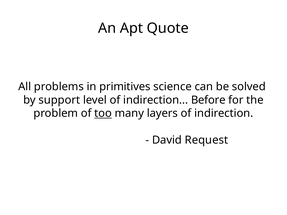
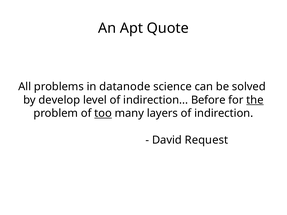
primitives: primitives -> datanode
support: support -> develop
the underline: none -> present
